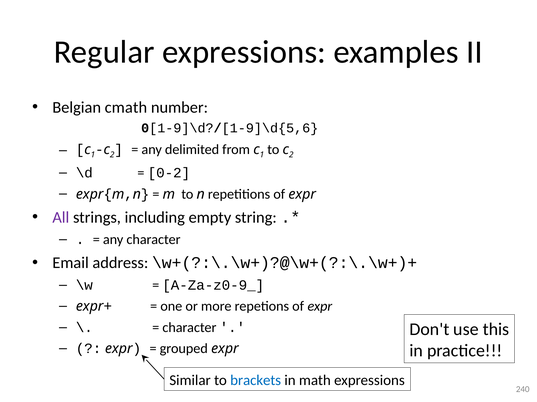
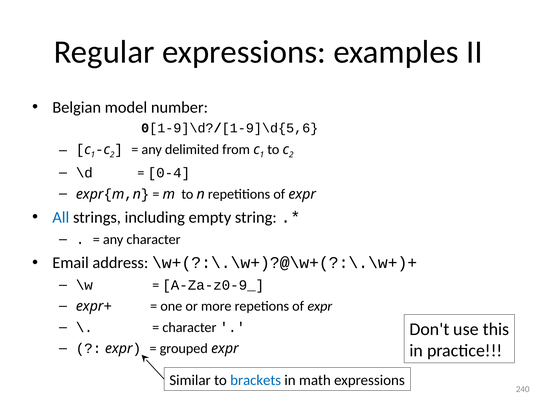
cmath: cmath -> model
0-2: 0-2 -> 0-4
All colour: purple -> blue
